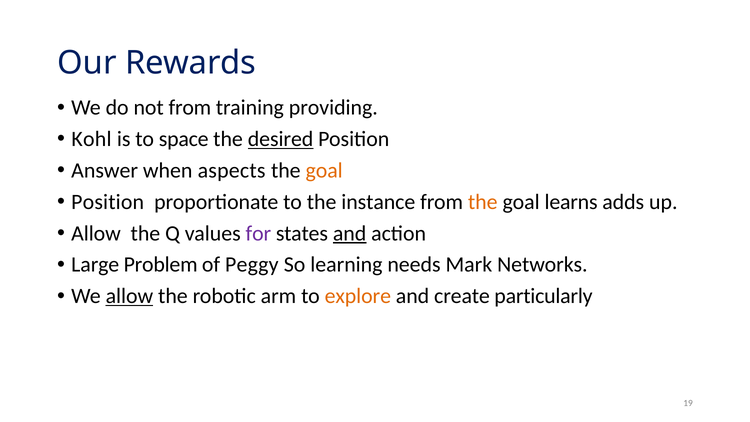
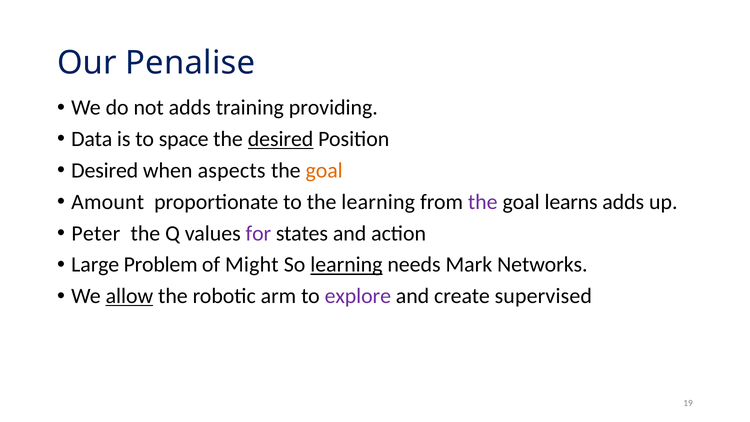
Rewards: Rewards -> Penalise
not from: from -> adds
Kohl: Kohl -> Data
Answer at (105, 170): Answer -> Desired
Position at (108, 202): Position -> Amount
the instance: instance -> learning
the at (483, 202) colour: orange -> purple
Allow at (96, 233): Allow -> Peter
and at (350, 233) underline: present -> none
Peggy: Peggy -> Might
learning at (346, 265) underline: none -> present
explore colour: orange -> purple
particularly: particularly -> supervised
